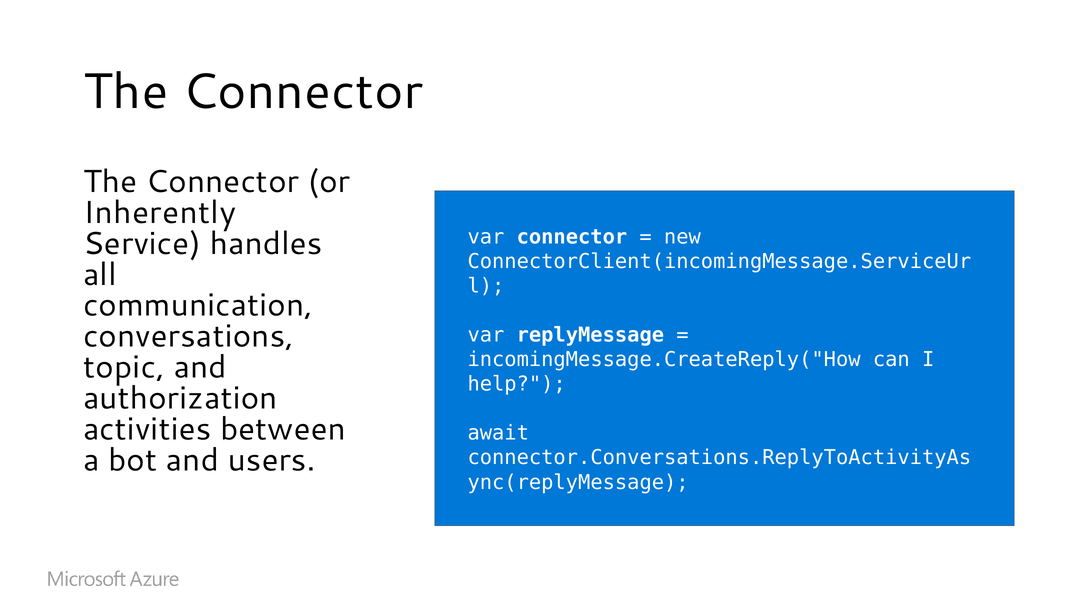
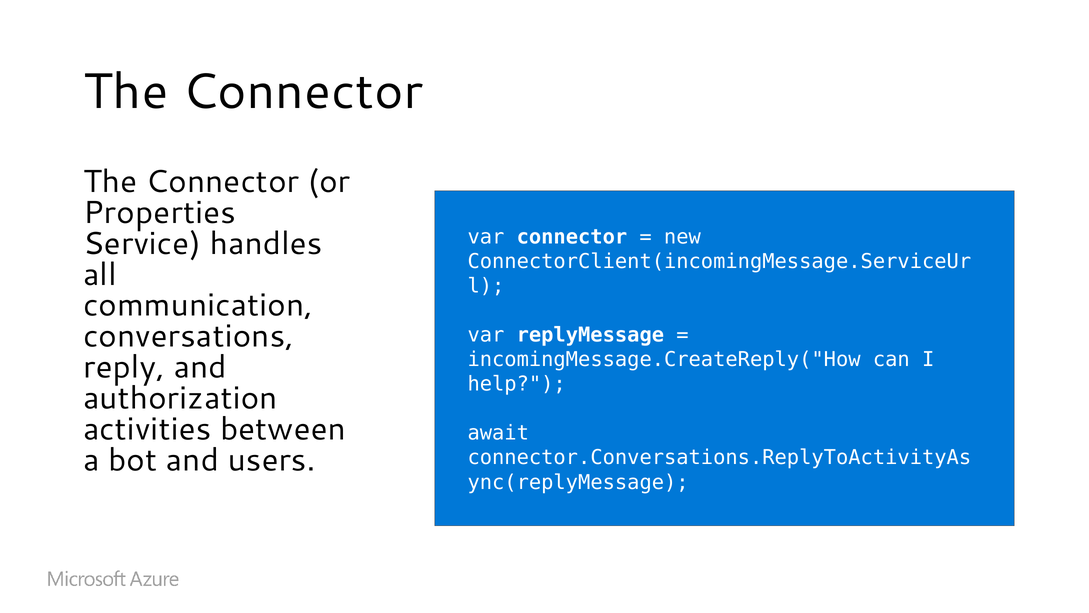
Inherently: Inherently -> Properties
topic: topic -> reply
